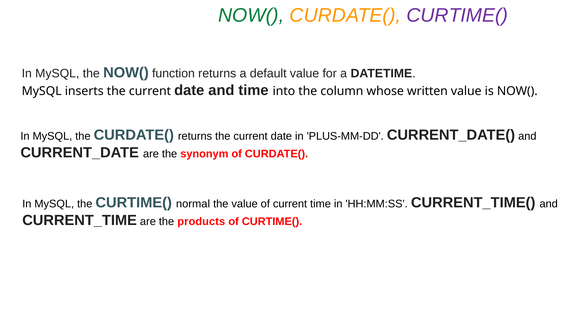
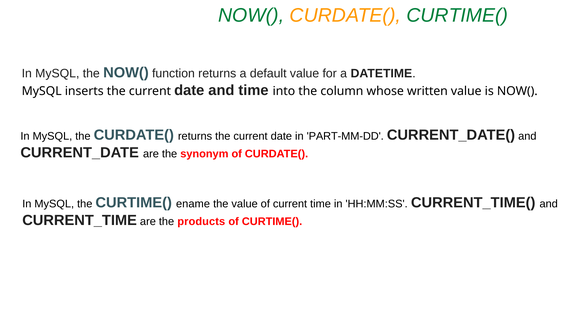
CURTIME( at (457, 15) colour: purple -> green
PLUS-MM-DD: PLUS-MM-DD -> PART-MM-DD
normal: normal -> ename
